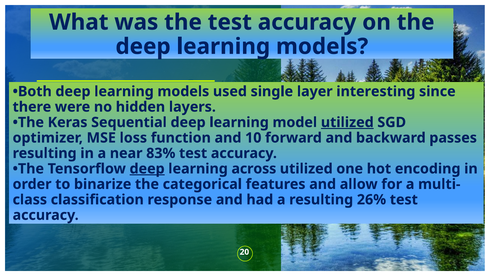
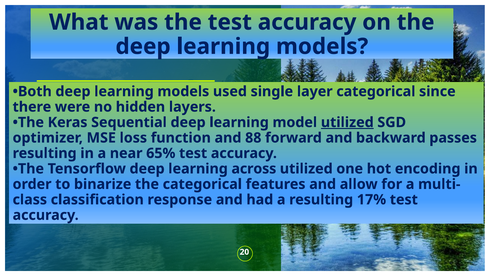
layer interesting: interesting -> categorical
10: 10 -> 88
83%: 83% -> 65%
deep at (147, 169) underline: present -> none
26%: 26% -> 17%
